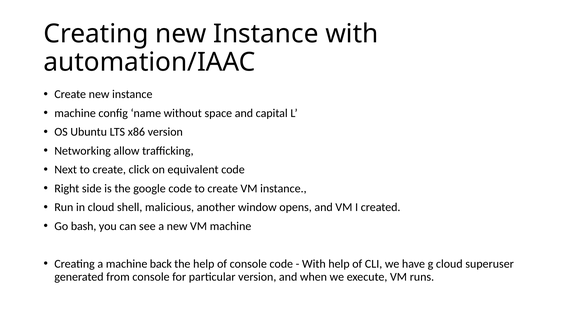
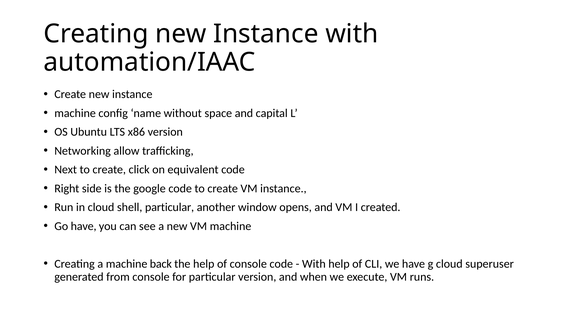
shell malicious: malicious -> particular
Go bash: bash -> have
